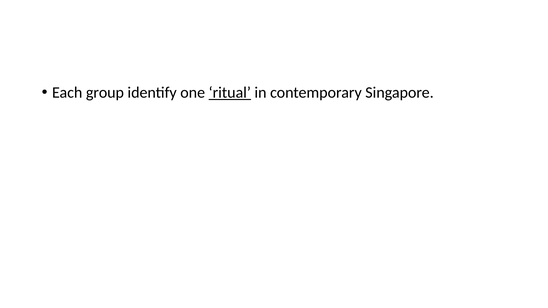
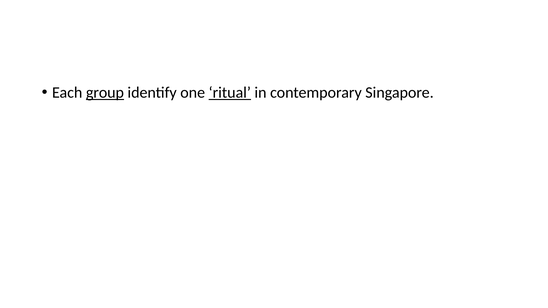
group underline: none -> present
